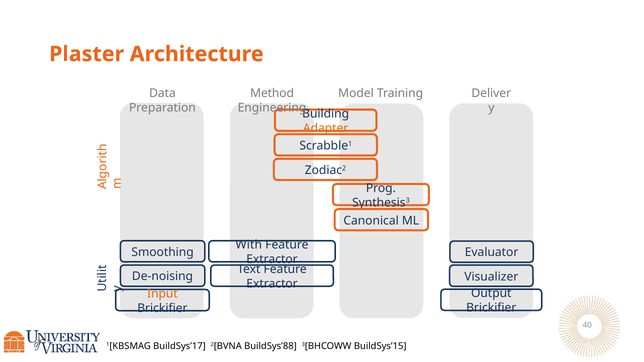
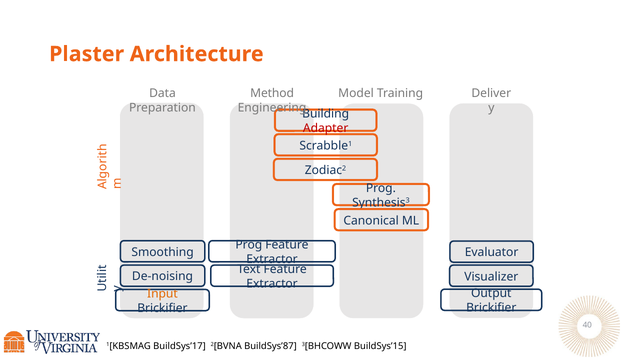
Adapter colour: orange -> red
With at (249, 245): With -> Prog
BuildSys’88: BuildSys’88 -> BuildSys’87
